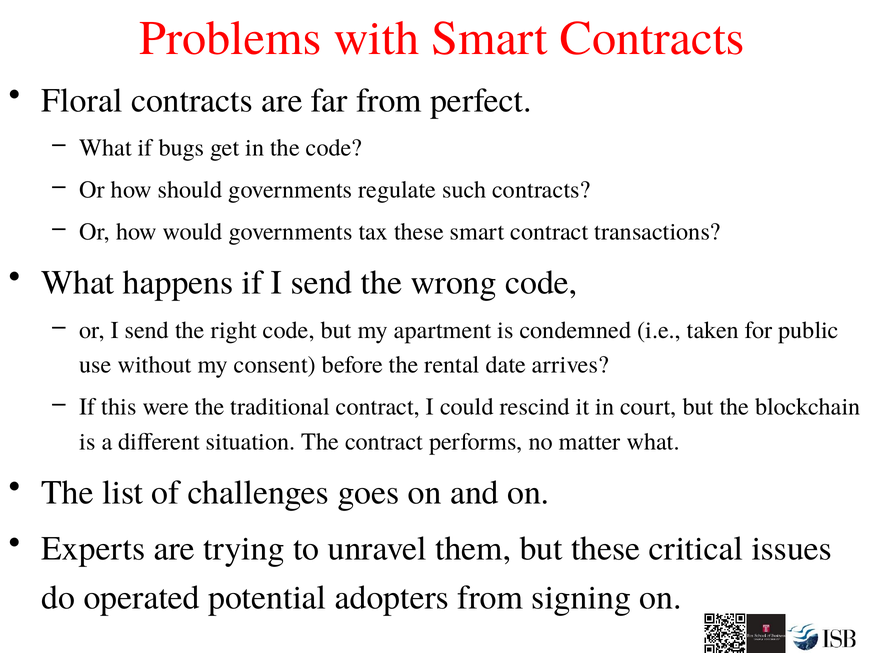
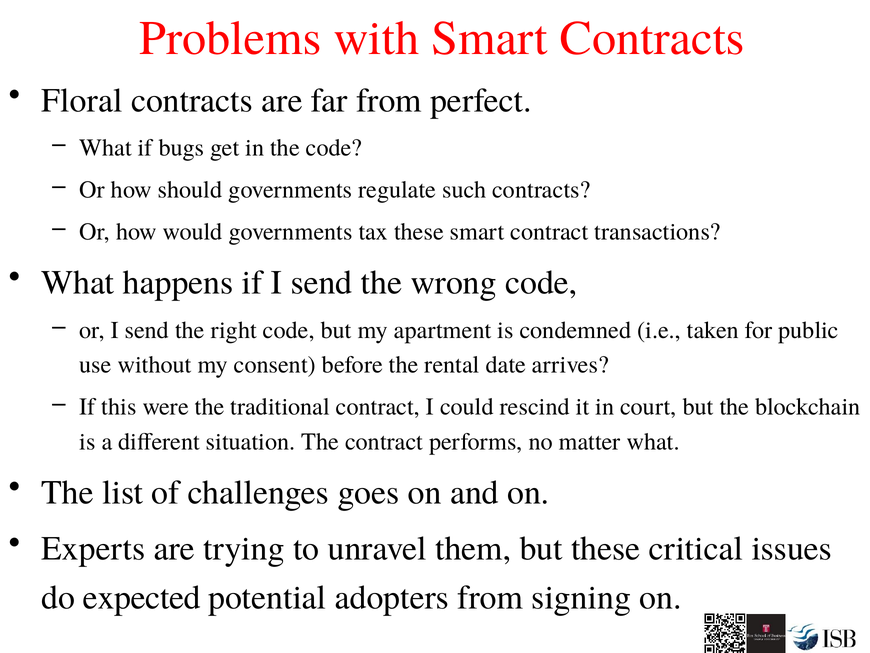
operated: operated -> expected
